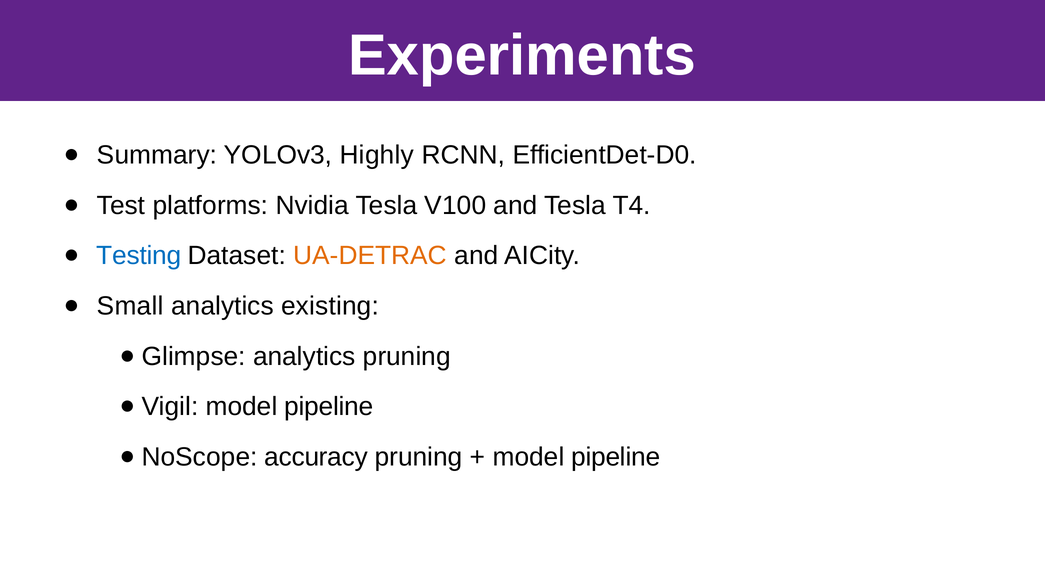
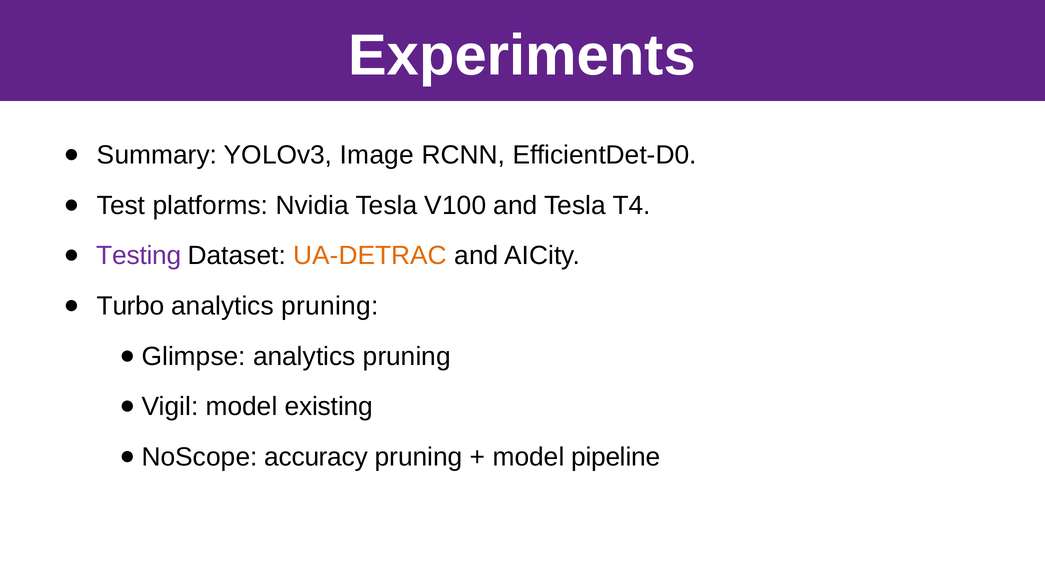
Highly: Highly -> Image
Testing colour: blue -> purple
Small: Small -> Turbo
existing at (330, 306): existing -> pruning
pipeline at (329, 407): pipeline -> existing
